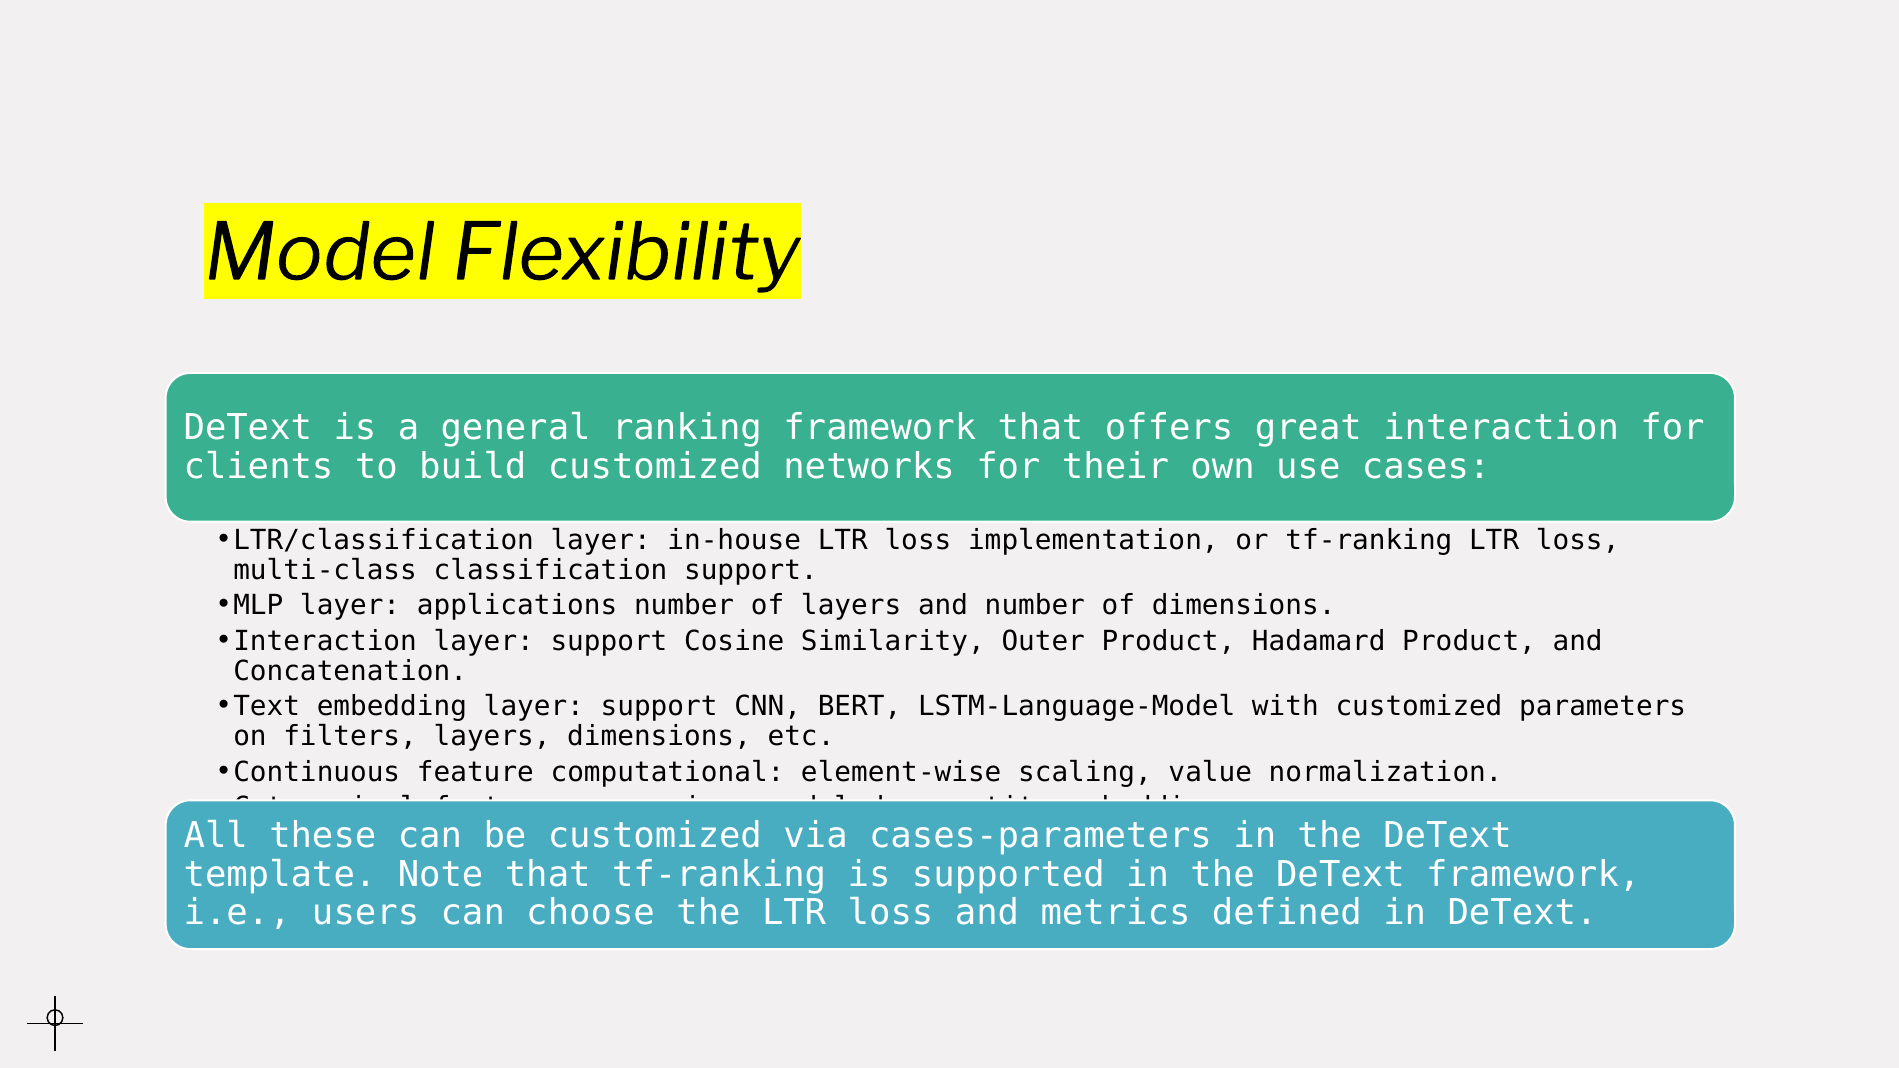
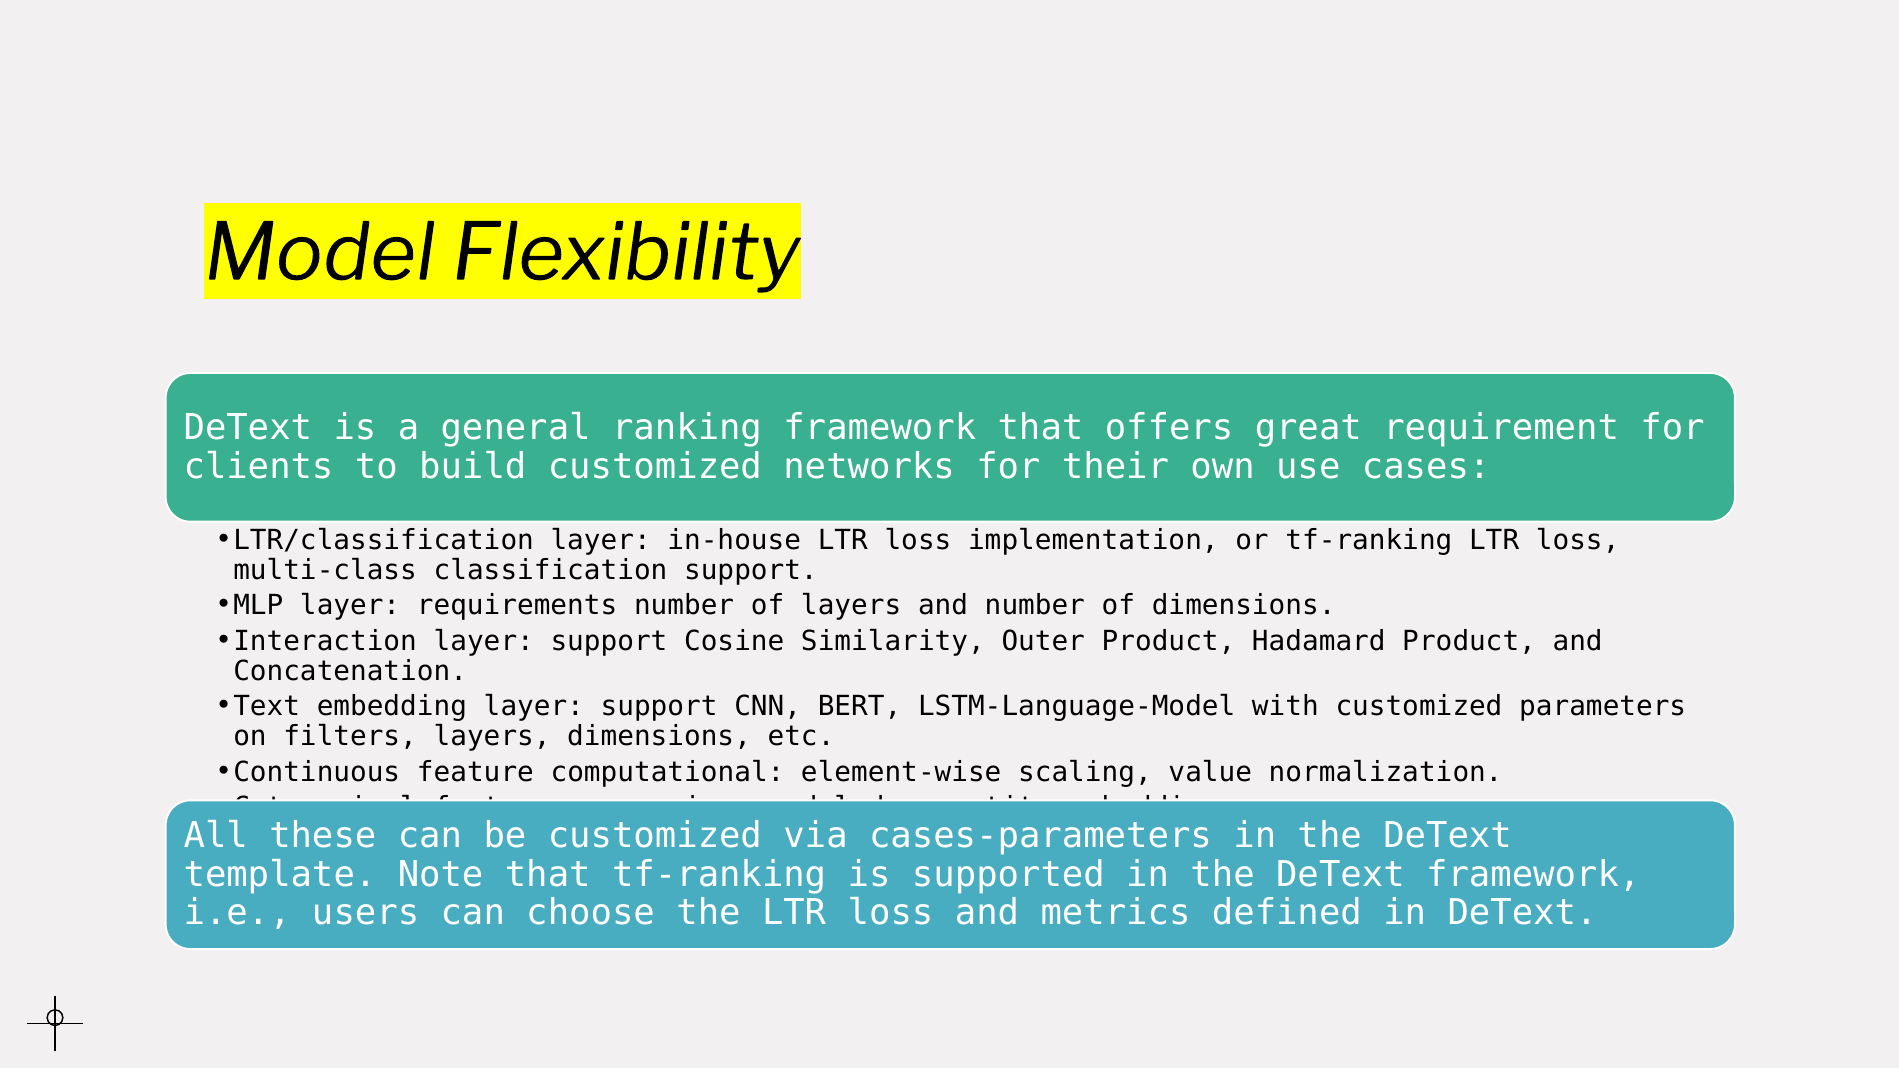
great interaction: interaction -> requirement
applications: applications -> requirements
